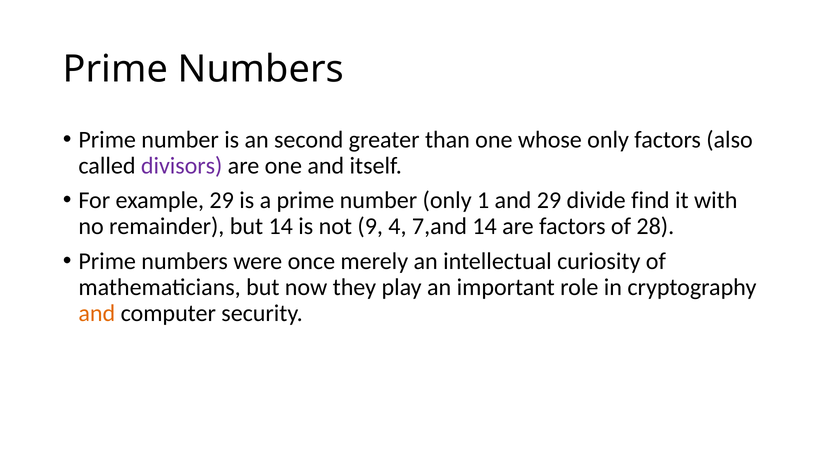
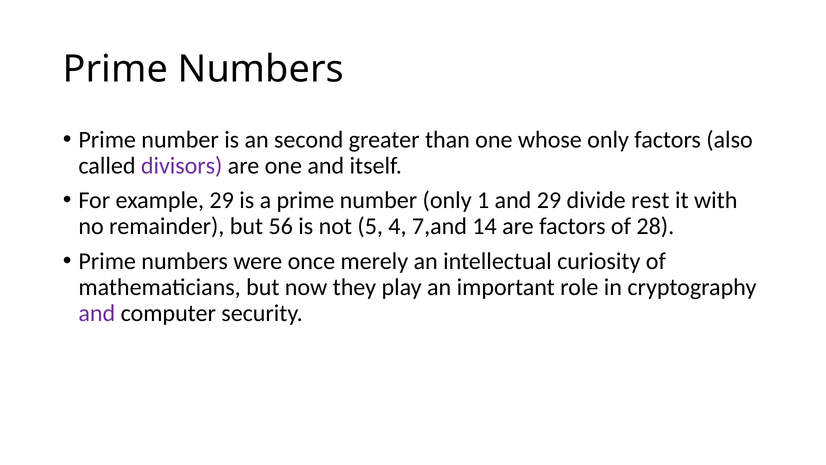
find: find -> rest
but 14: 14 -> 56
9: 9 -> 5
and at (97, 313) colour: orange -> purple
